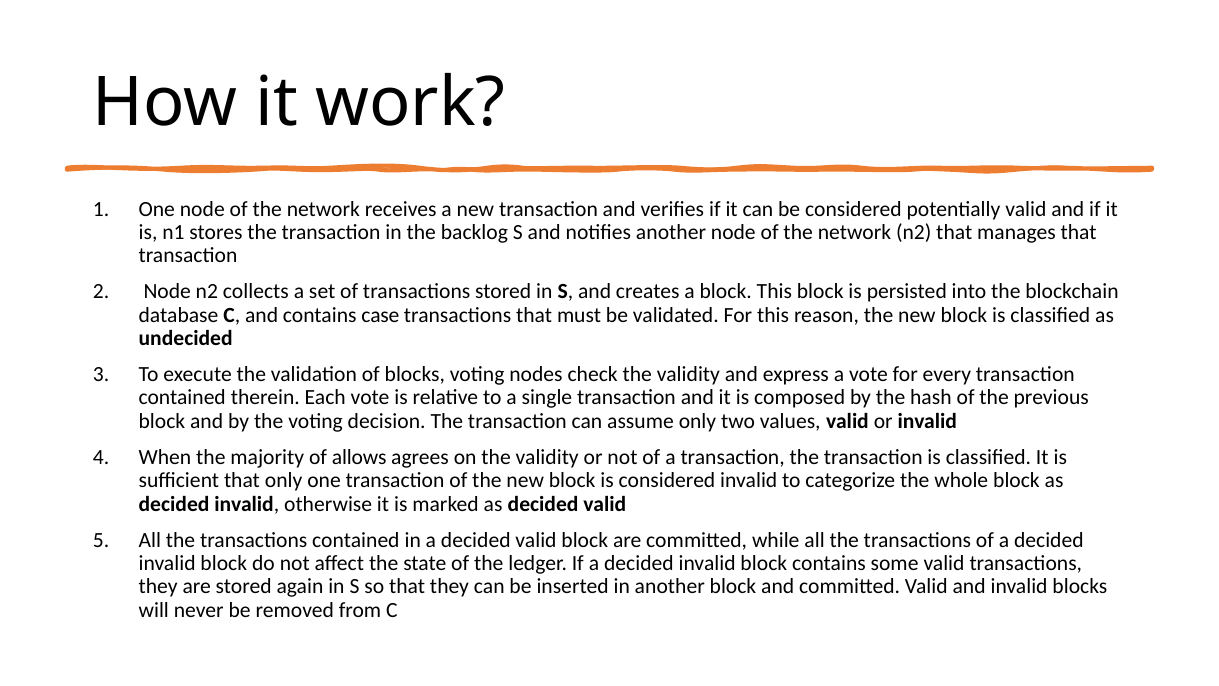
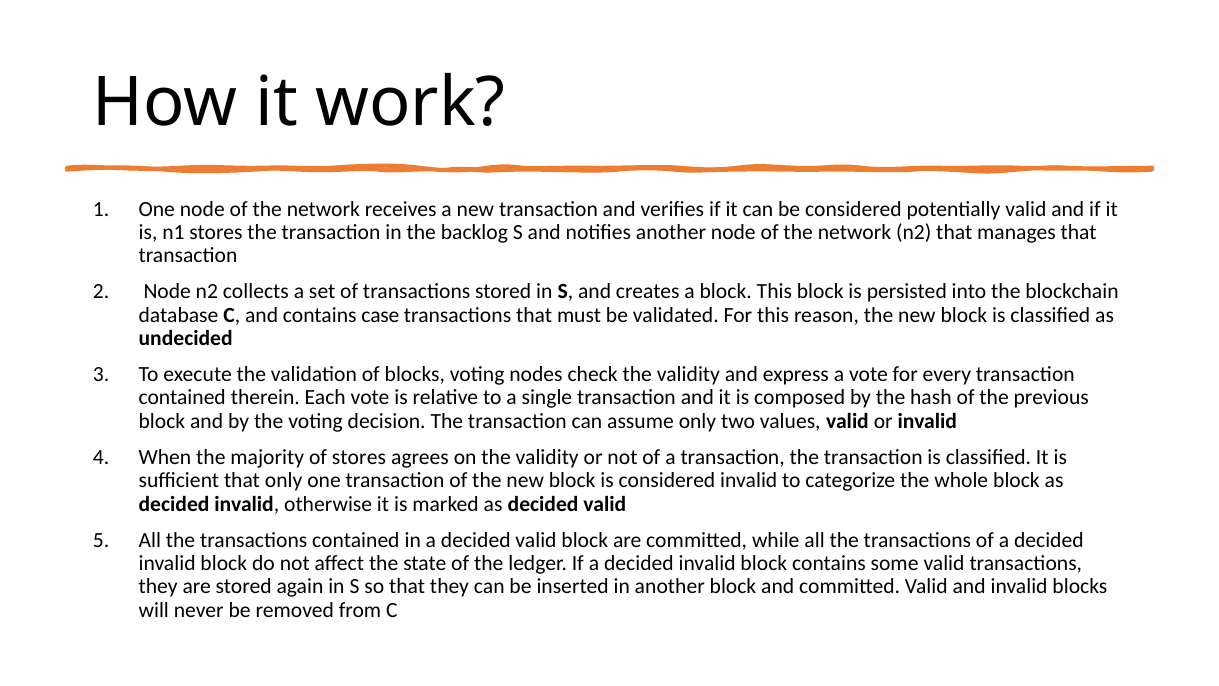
of allows: allows -> stores
